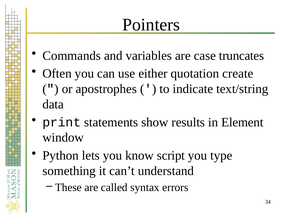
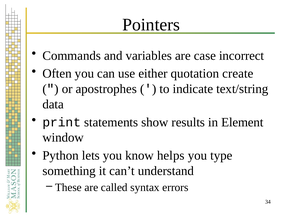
truncates: truncates -> incorrect
script: script -> helps
